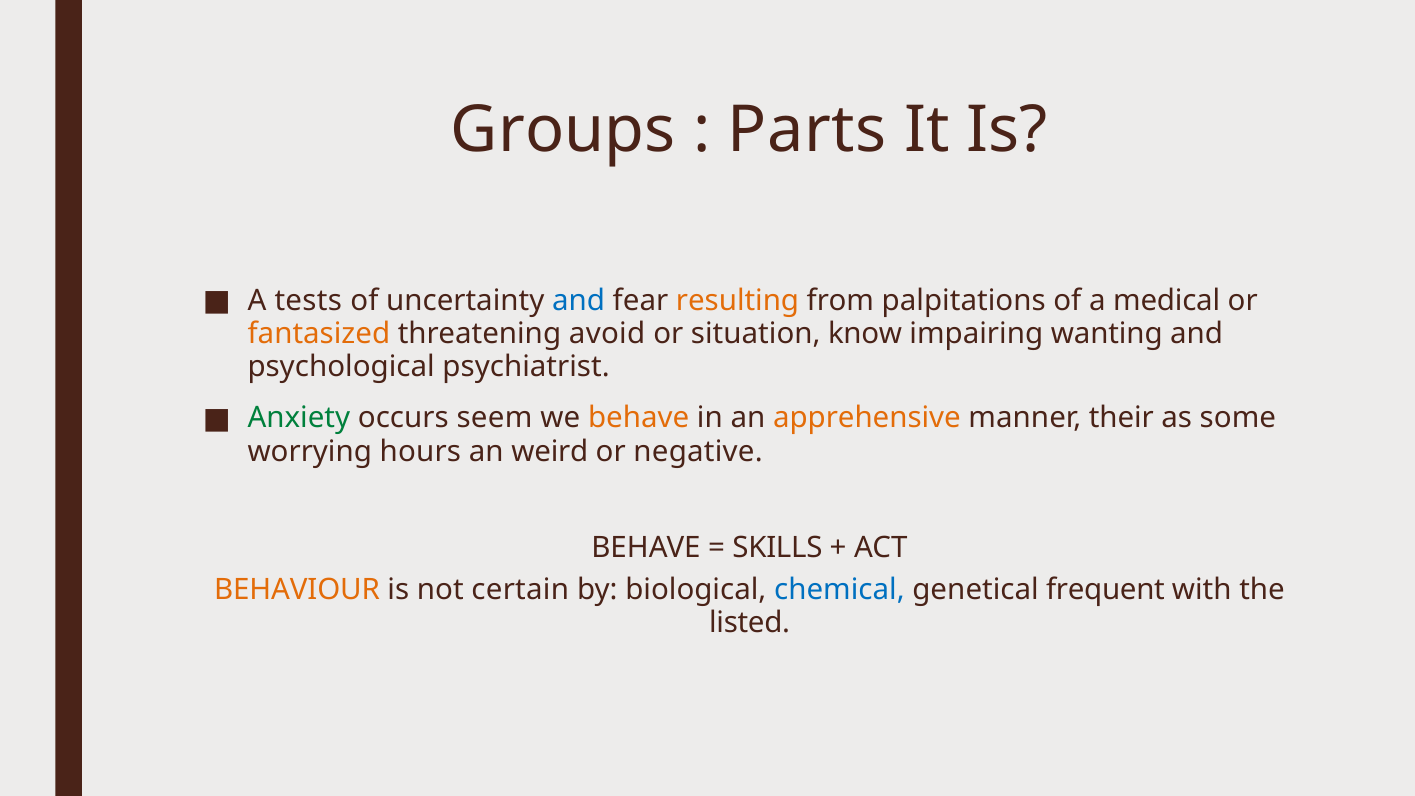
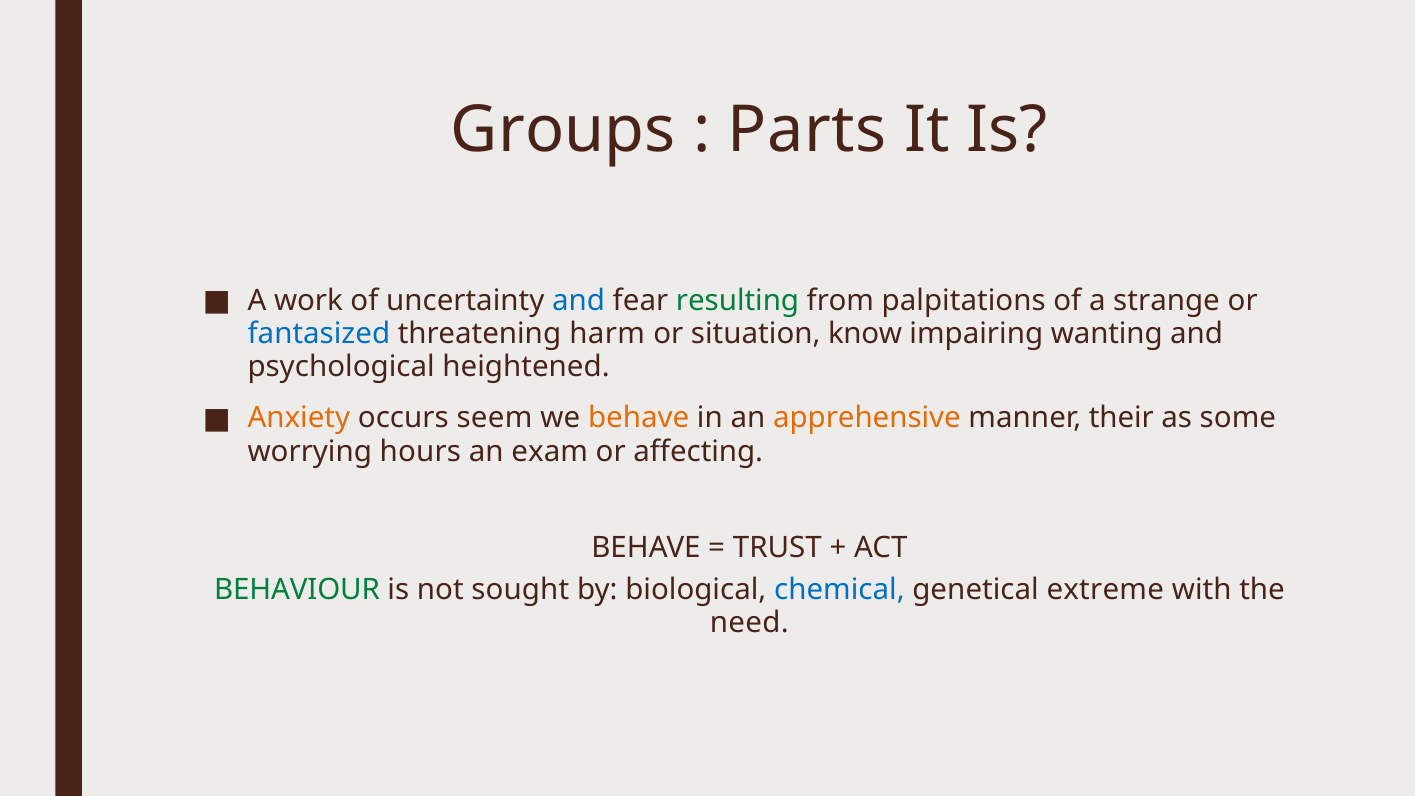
tests: tests -> work
resulting colour: orange -> green
medical: medical -> strange
fantasized colour: orange -> blue
avoid: avoid -> harm
psychiatrist: psychiatrist -> heightened
Anxiety colour: green -> orange
weird: weird -> exam
negative: negative -> affecting
SKILLS: SKILLS -> TRUST
BEHAVIOUR colour: orange -> green
certain: certain -> sought
frequent: frequent -> extreme
listed: listed -> need
